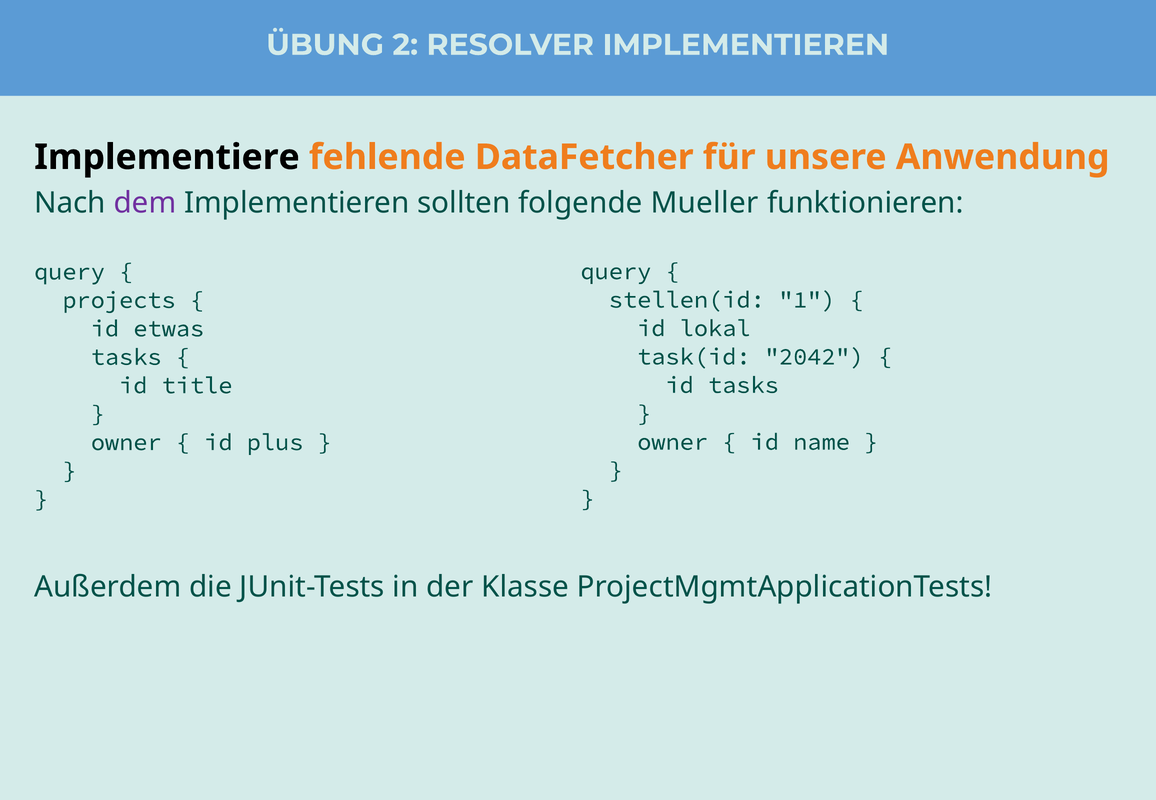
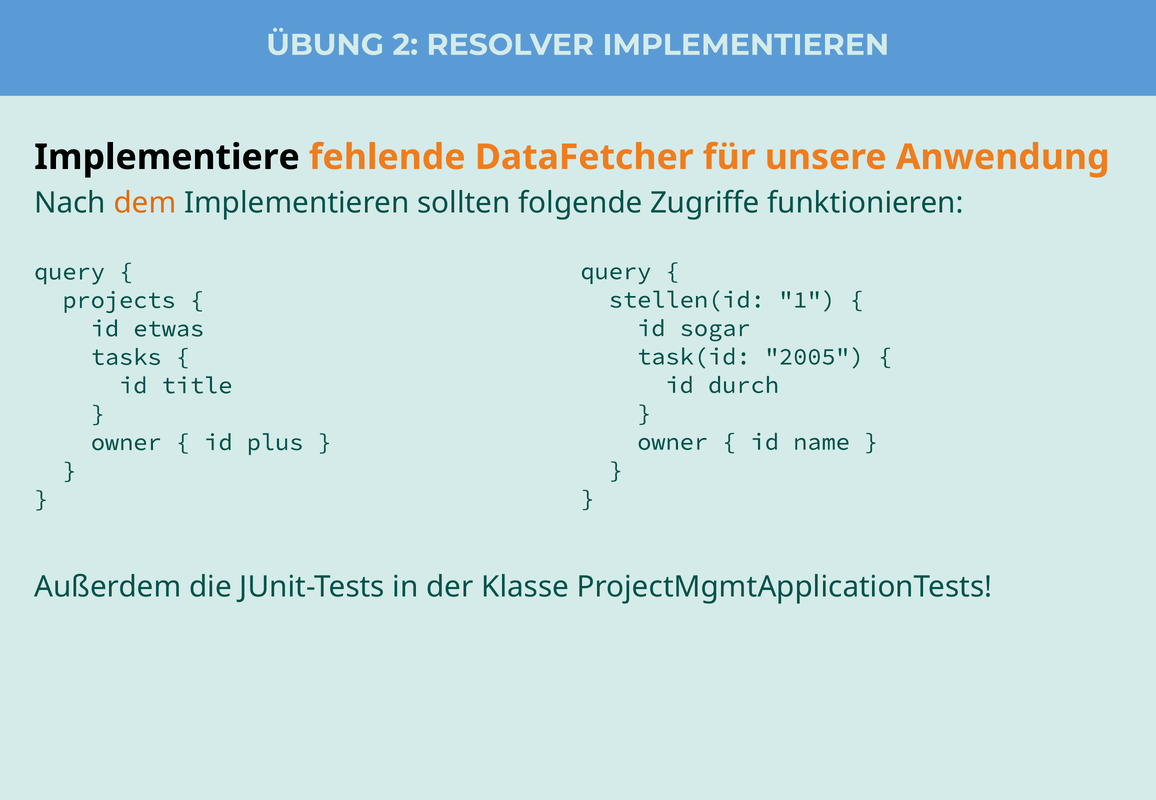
dem colour: purple -> orange
Mueller: Mueller -> Zugriffe
lokal: lokal -> sogar
2042: 2042 -> 2005
id tasks: tasks -> durch
